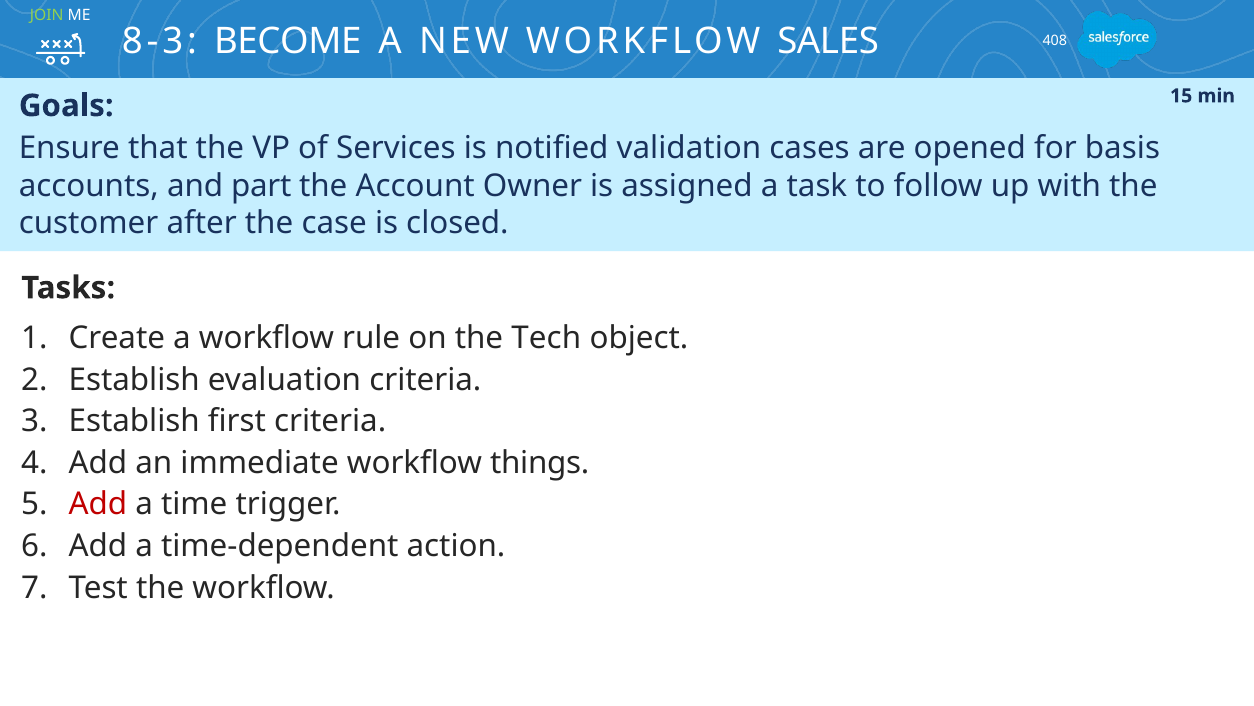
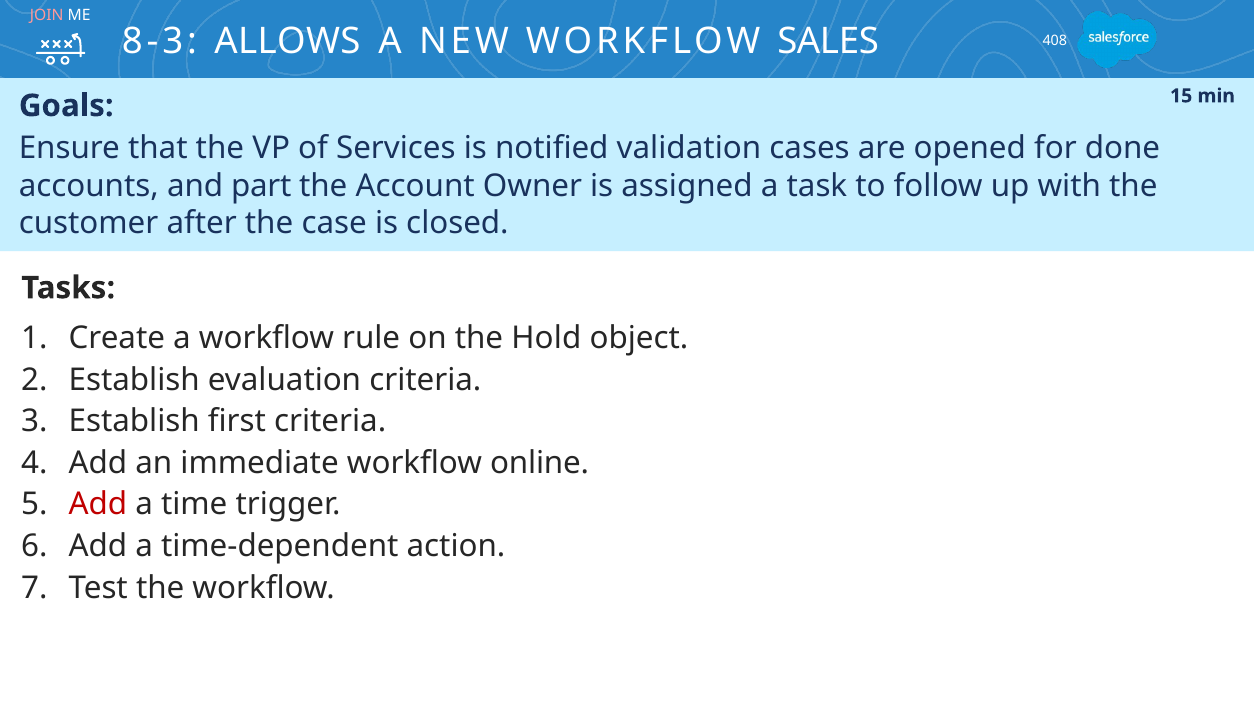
JOIN colour: light green -> pink
BECOME: BECOME -> ALLOWS
basis: basis -> done
Tech: Tech -> Hold
things: things -> online
